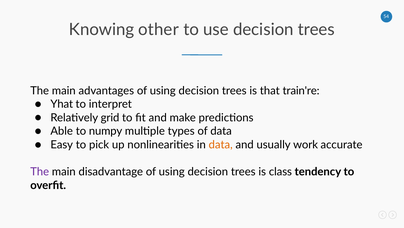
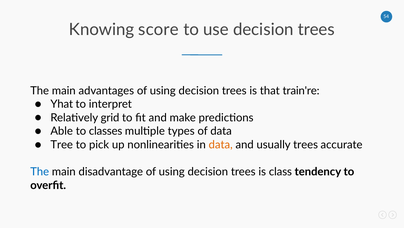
other: other -> score
numpy: numpy -> classes
Easy: Easy -> Tree
usually work: work -> trees
The at (40, 171) colour: purple -> blue
